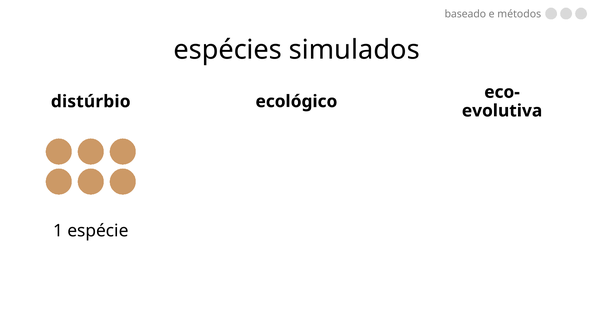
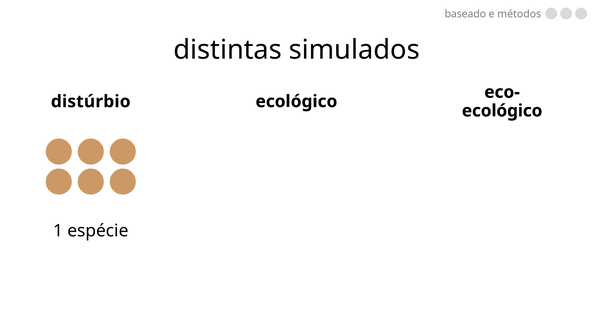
espécies: espécies -> distintas
evolutiva at (502, 111): evolutiva -> ecológico
